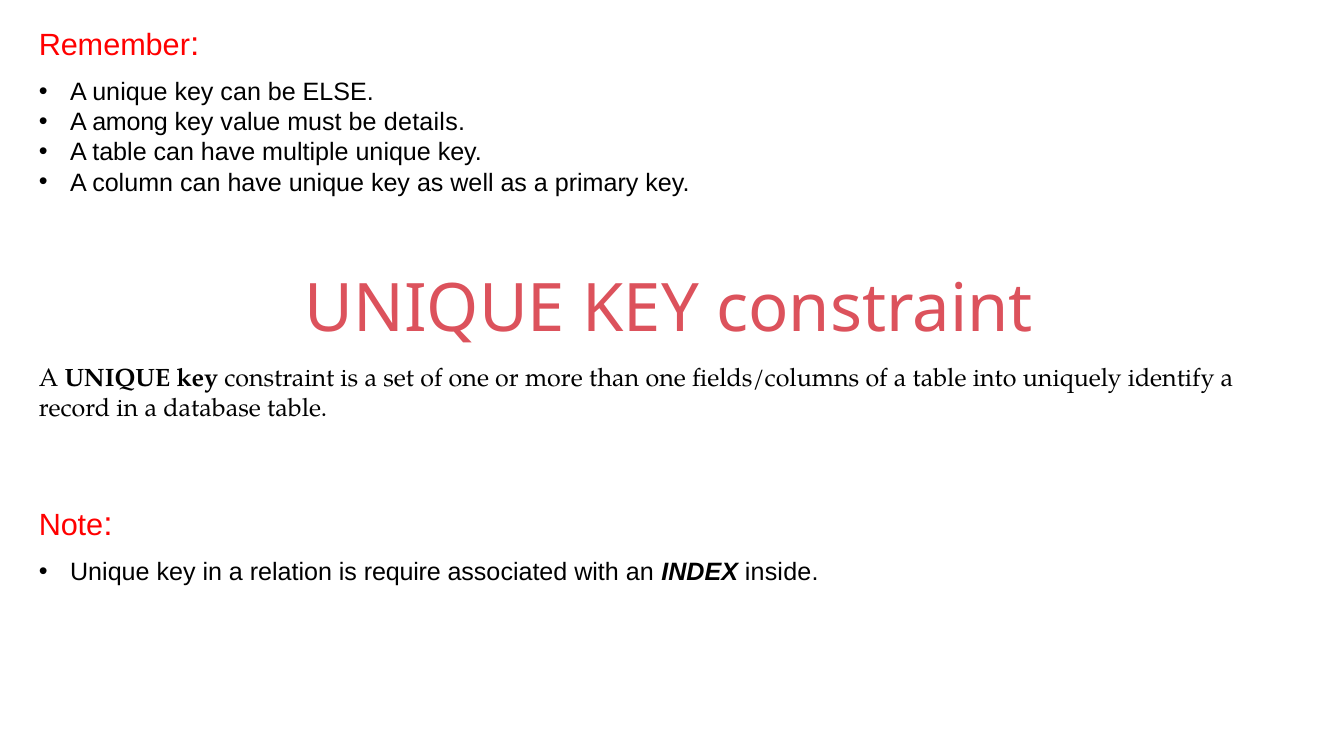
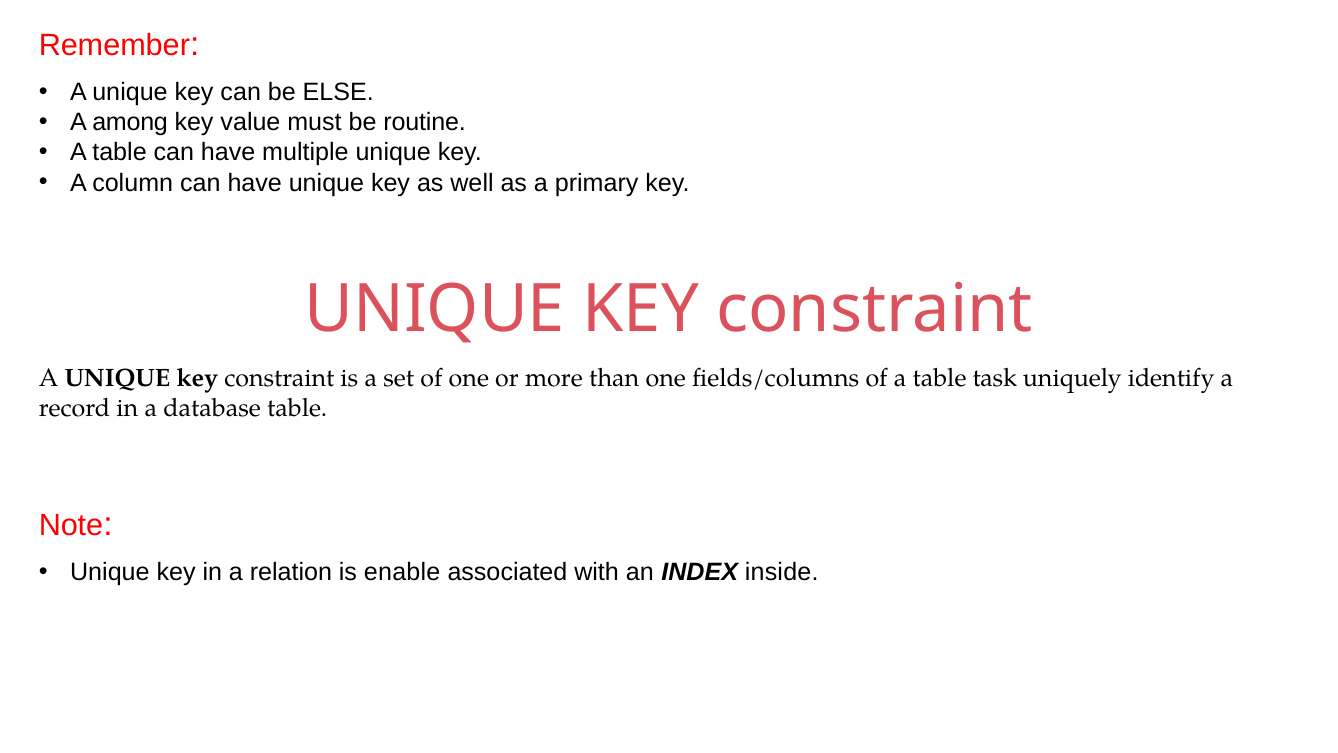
details: details -> routine
into: into -> task
require: require -> enable
